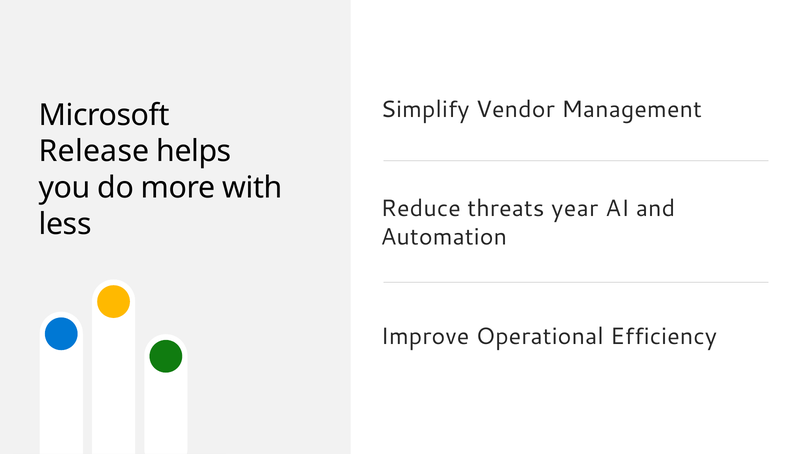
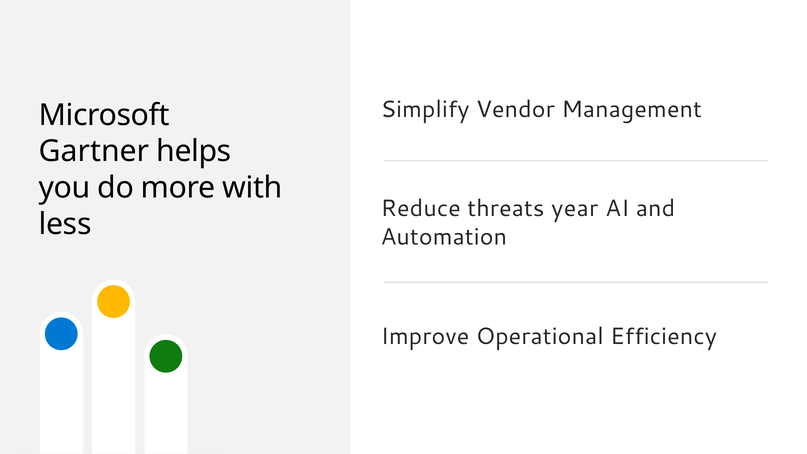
Release: Release -> Gartner
